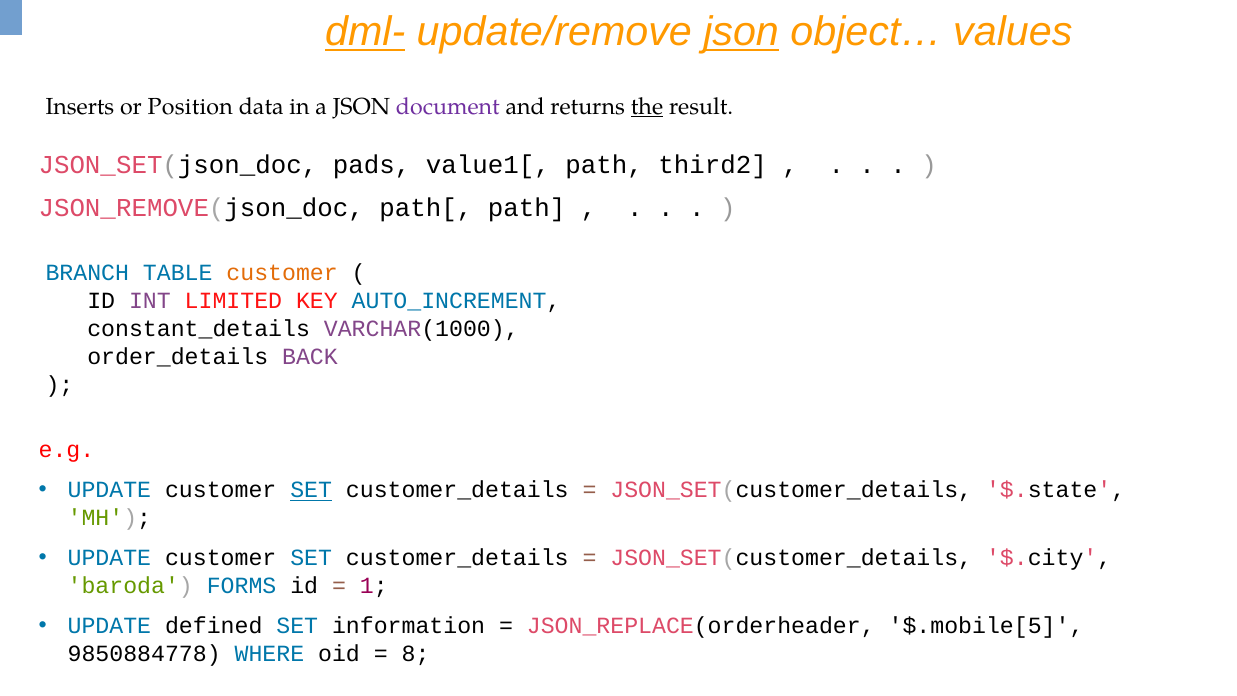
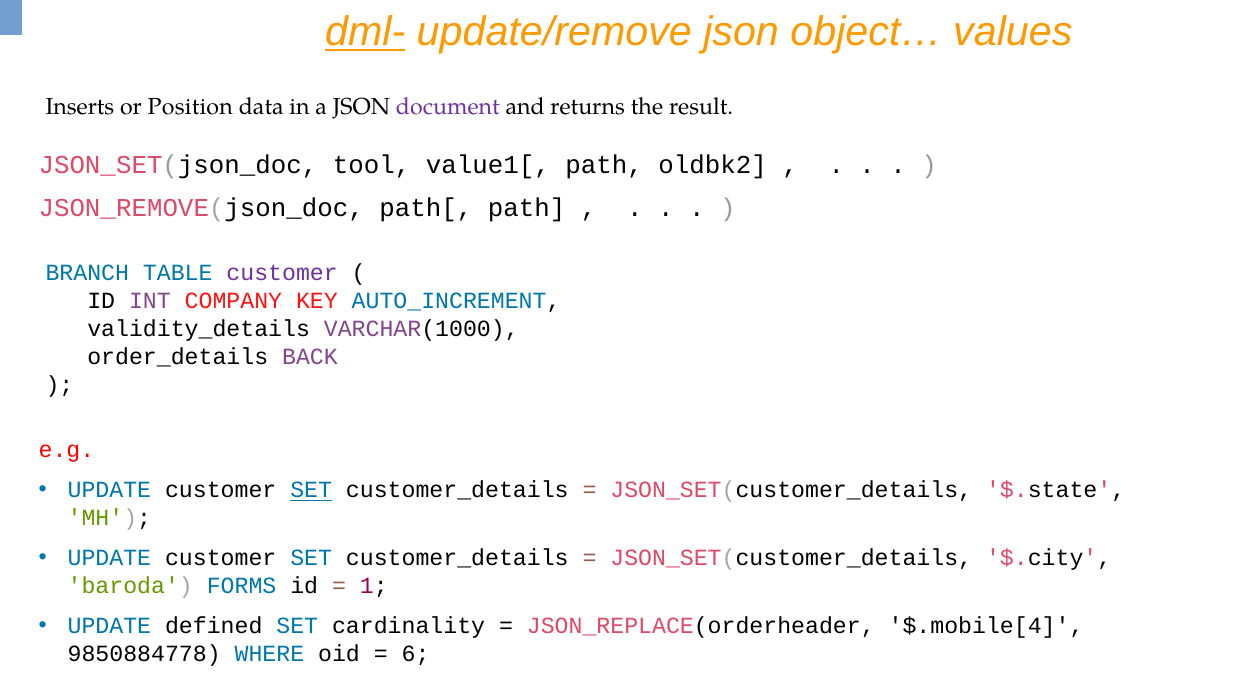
json at (741, 32) underline: present -> none
the underline: present -> none
pads: pads -> tool
third2: third2 -> oldbk2
customer at (282, 273) colour: orange -> purple
LIMITED: LIMITED -> COMPANY
constant_details: constant_details -> validity_details
information: information -> cardinality
$.mobile[5: $.mobile[5 -> $.mobile[4
8: 8 -> 6
